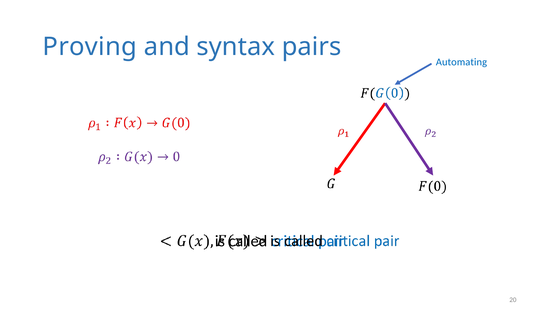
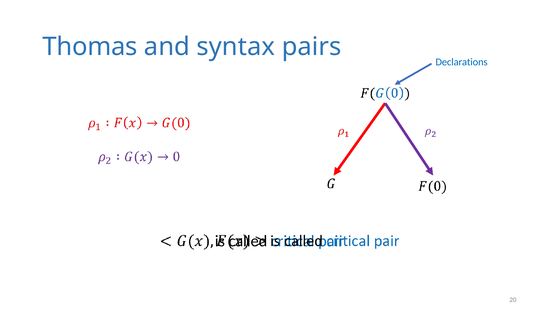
Proving: Proving -> Thomas
Automating: Automating -> Declarations
